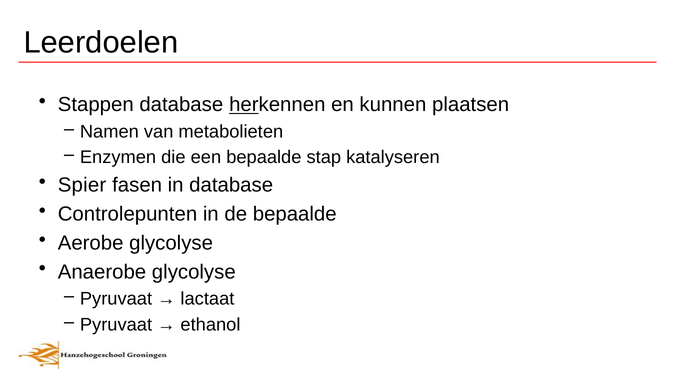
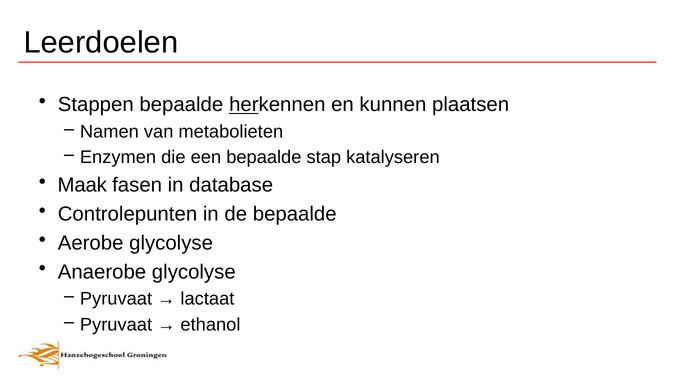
Stappen database: database -> bepaalde
Spier: Spier -> Maak
